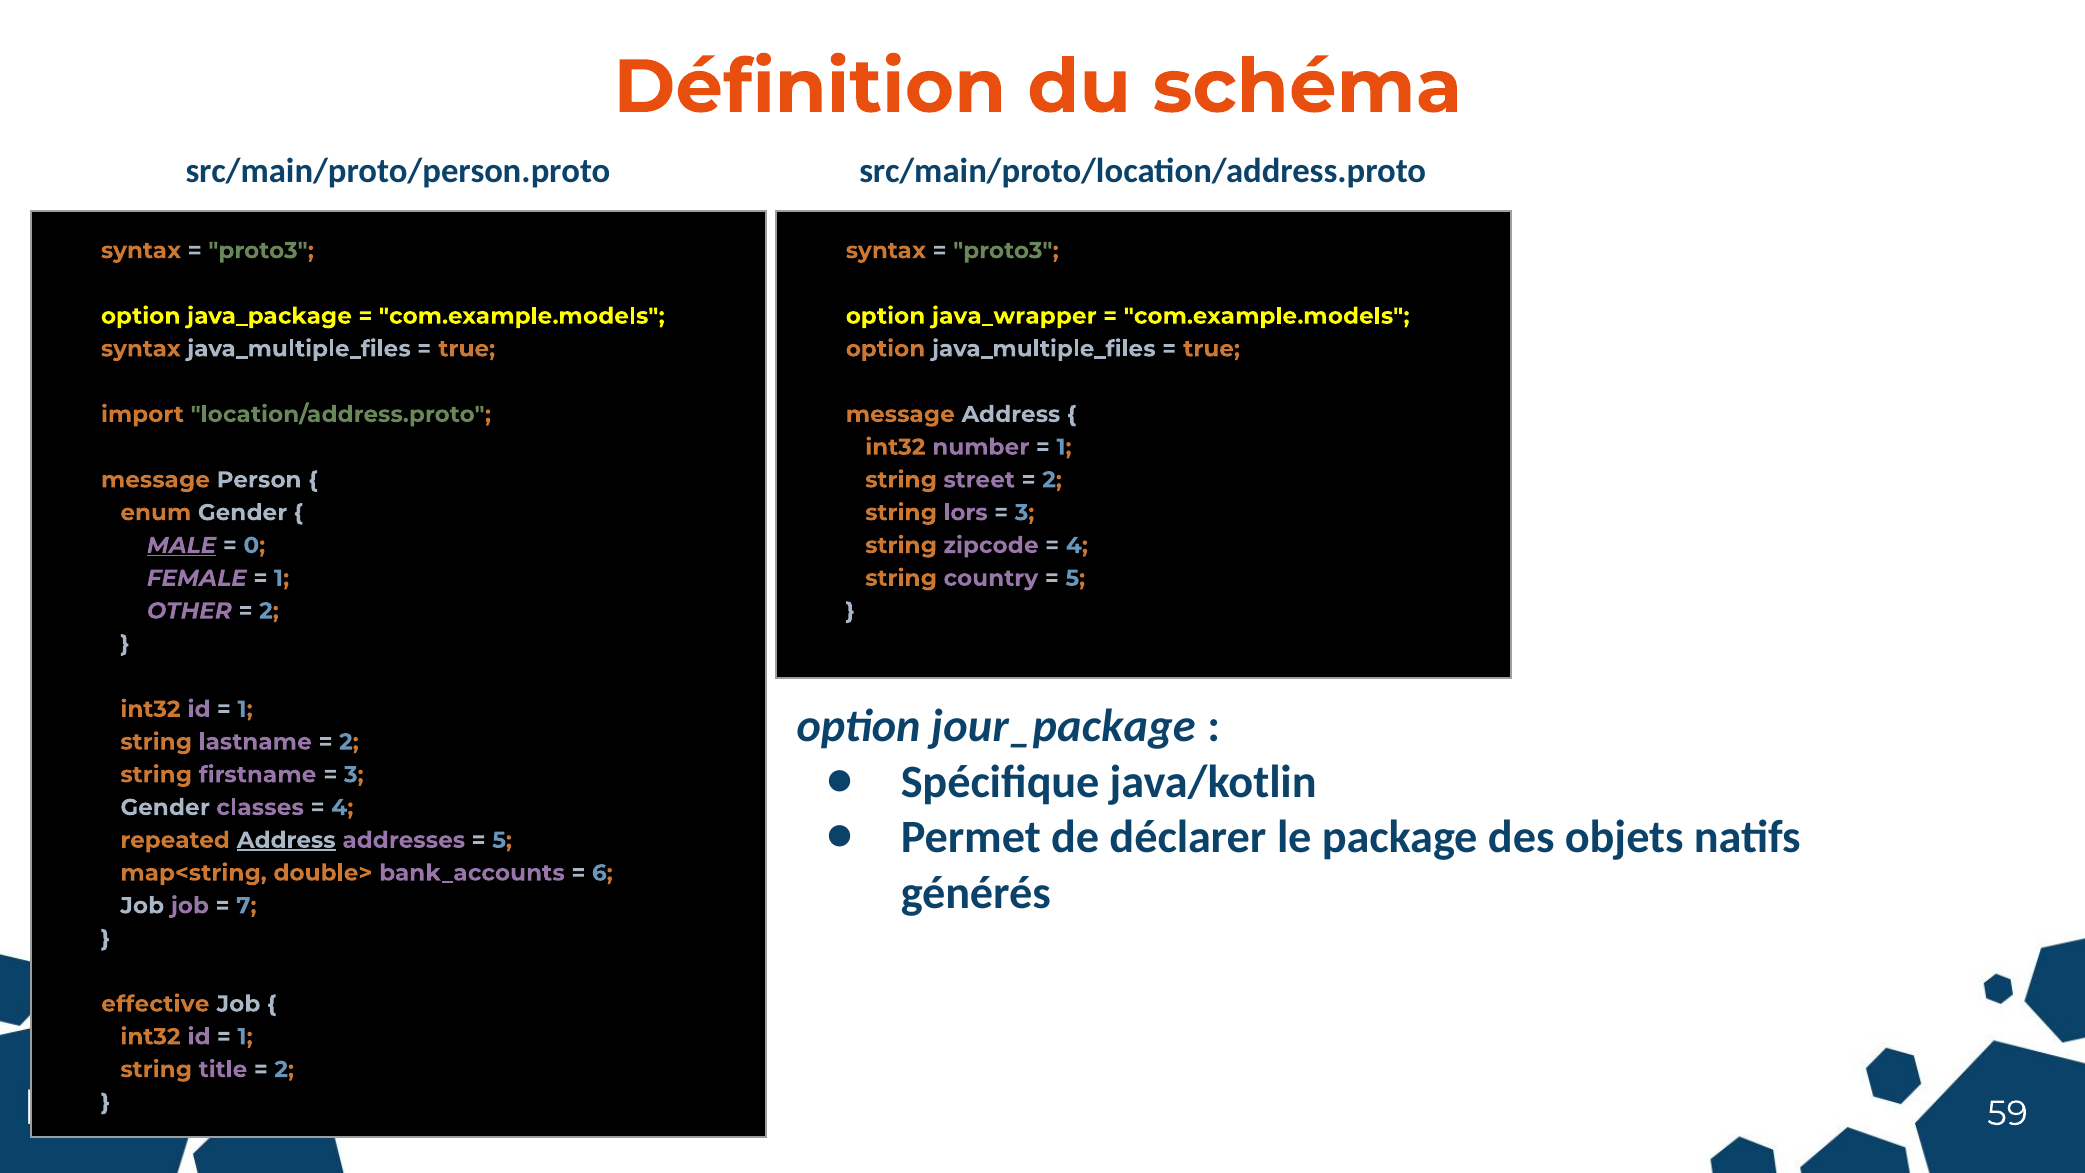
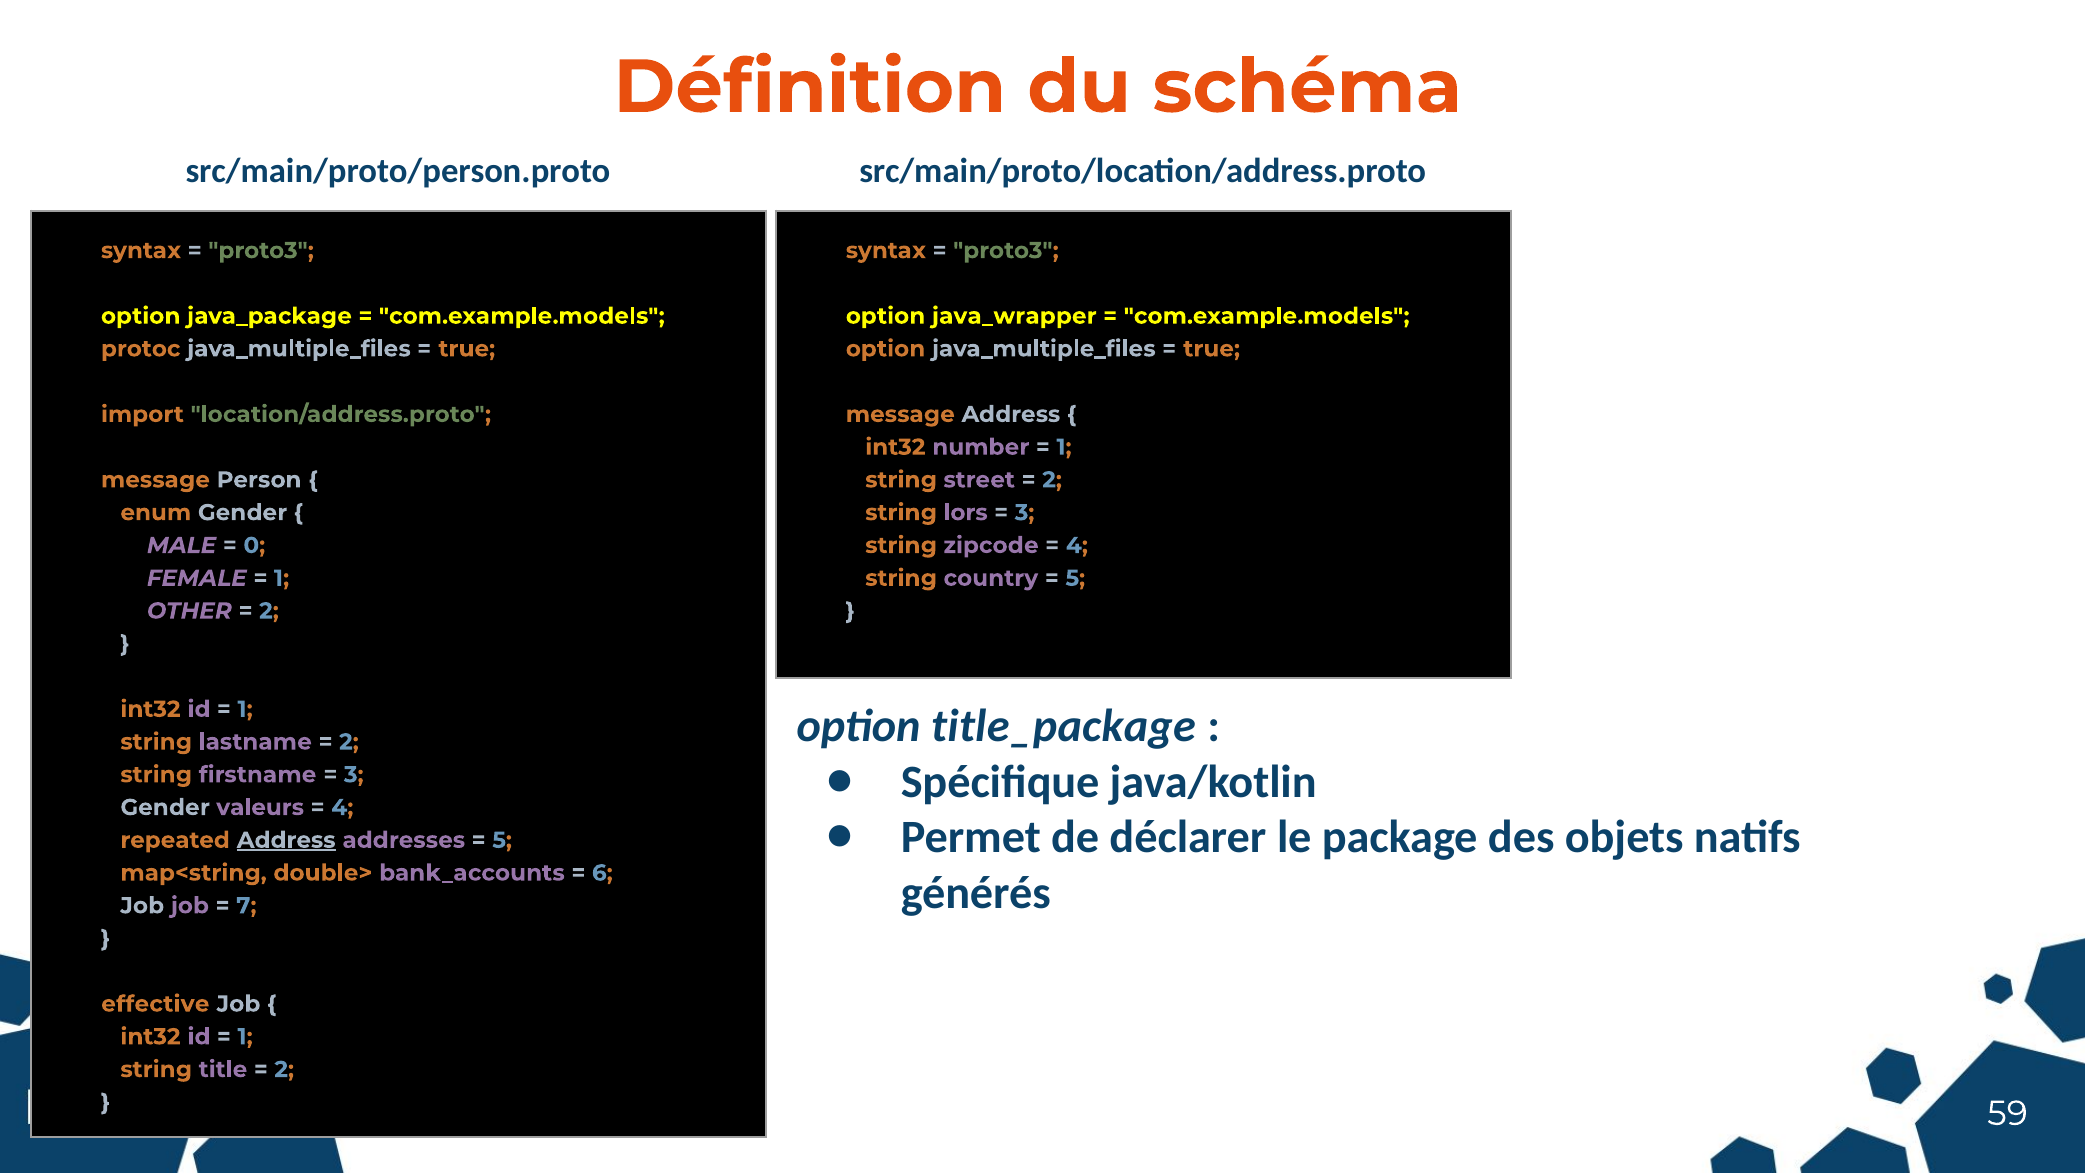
syntax at (141, 349): syntax -> protoc
MALE underline: present -> none
jour_package: jour_package -> title_package
classes: classes -> valeurs
